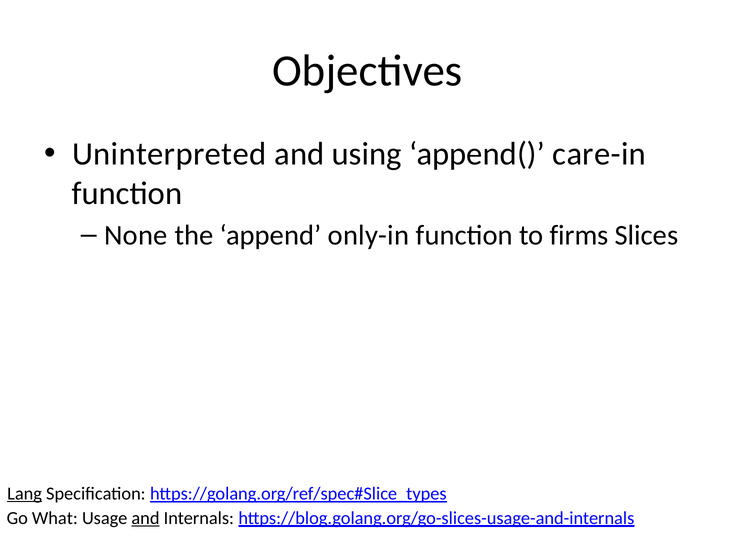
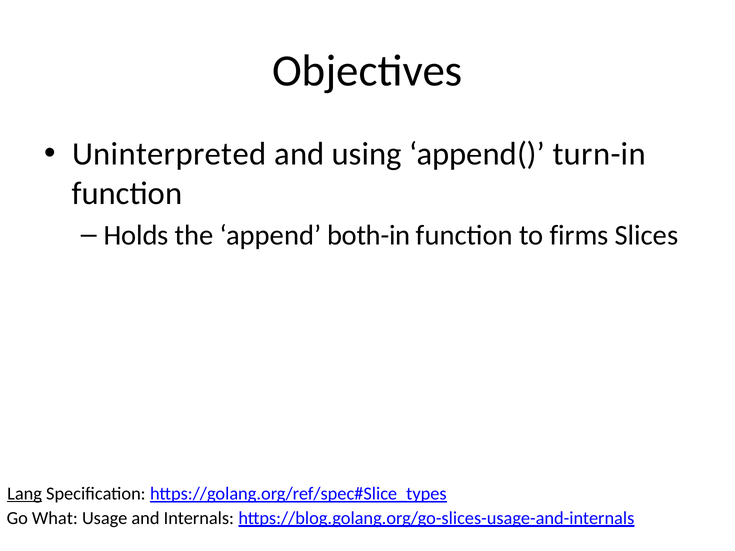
care-in: care-in -> turn-in
None: None -> Holds
only-in: only-in -> both-in
and at (145, 518) underline: present -> none
